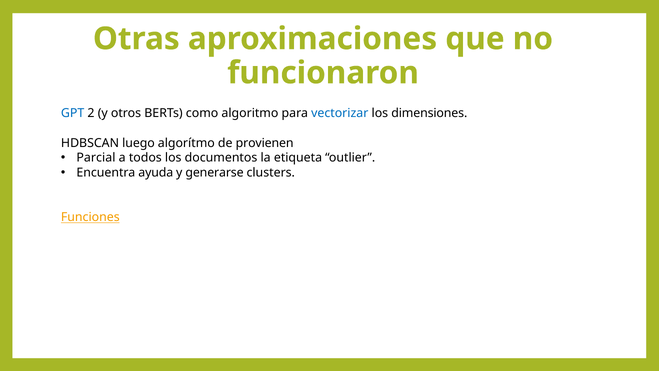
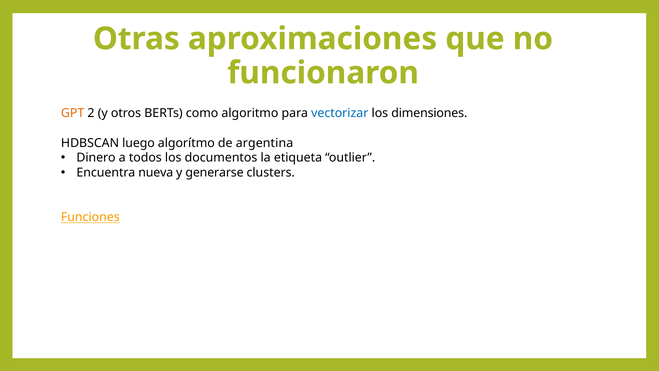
GPT colour: blue -> orange
provienen: provienen -> argentina
Parcial: Parcial -> Dinero
ayuda: ayuda -> nueva
